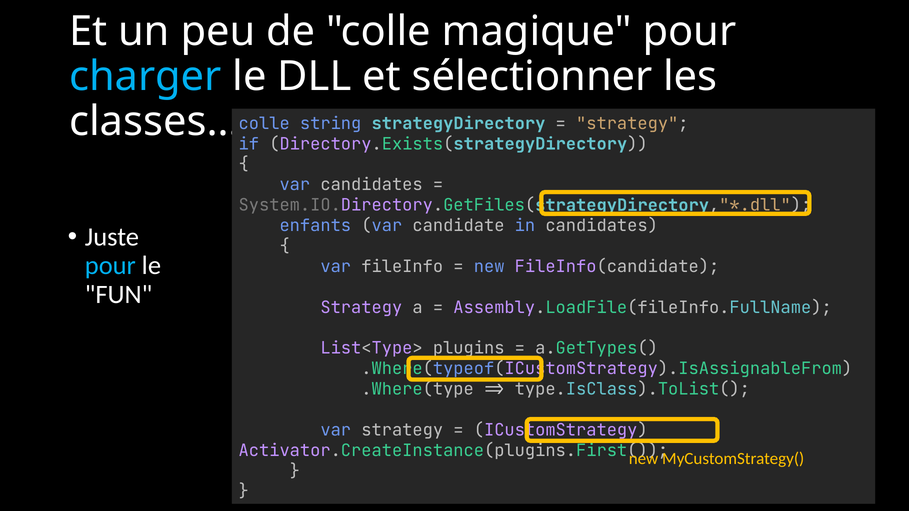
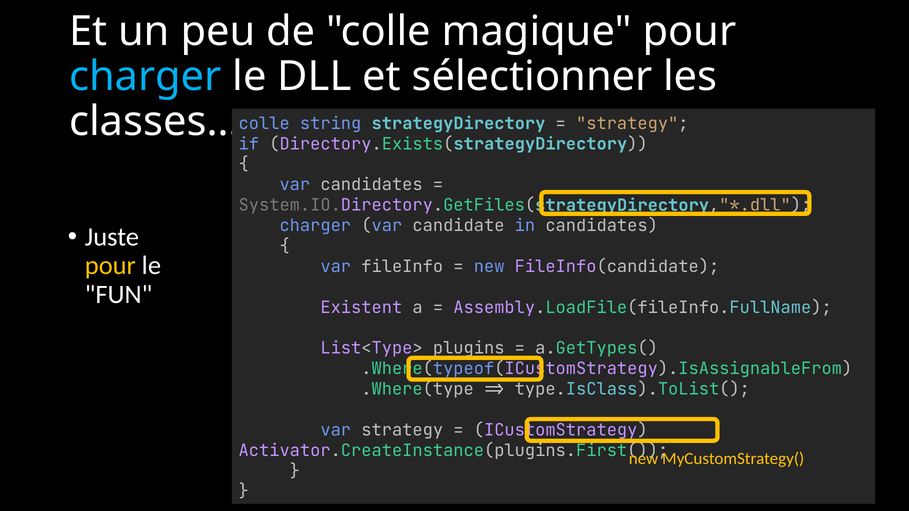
enfants at (315, 226): enfants -> charger
pour at (110, 266) colour: light blue -> yellow
Strategy at (361, 308): Strategy -> Existent
